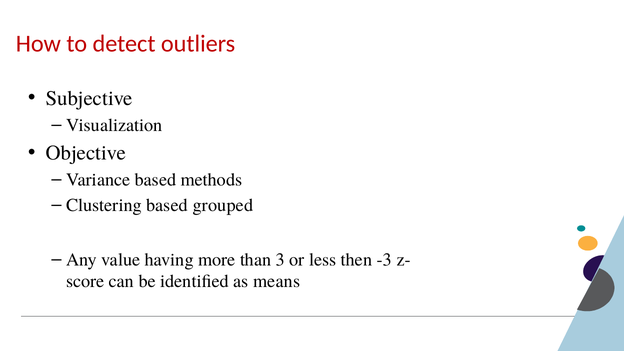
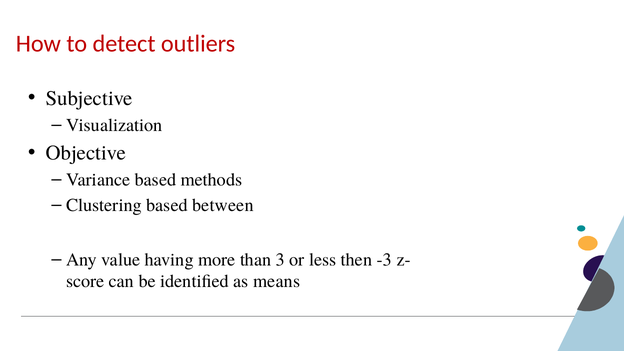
grouped: grouped -> between
